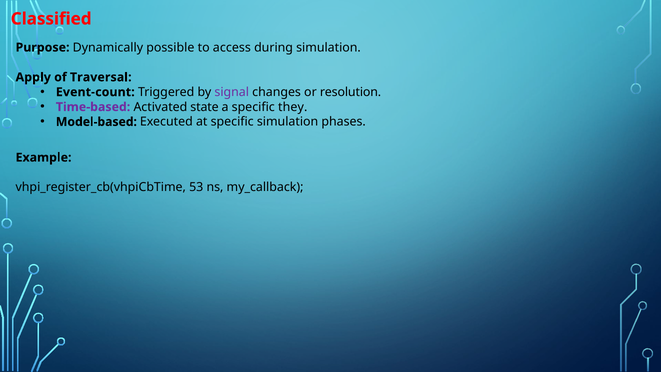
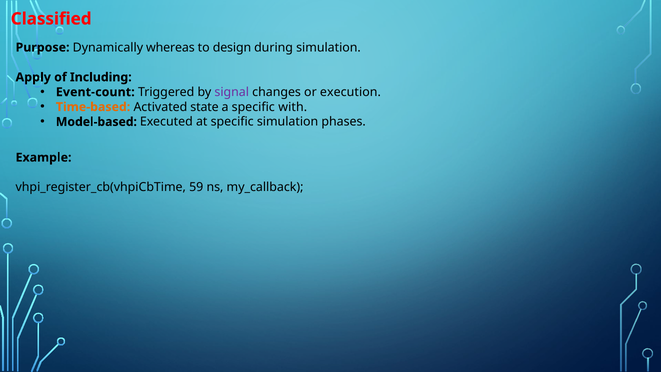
possible: possible -> whereas
access: access -> design
Traversal: Traversal -> Including
resolution: resolution -> execution
Time-based colour: purple -> orange
they: they -> with
53: 53 -> 59
